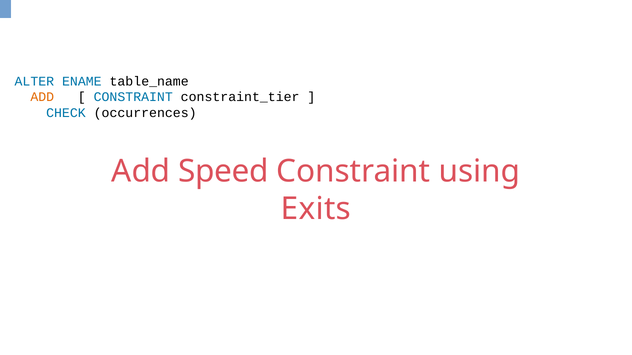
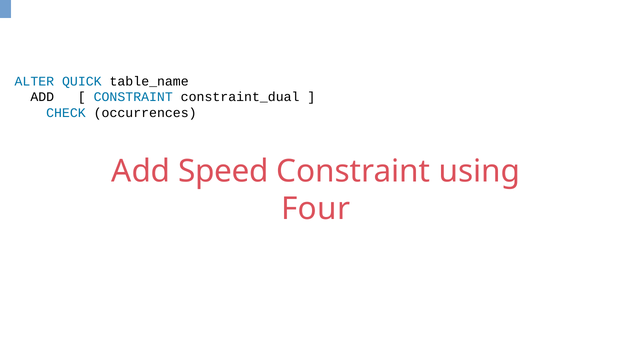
ENAME: ENAME -> QUICK
ADD at (42, 97) colour: orange -> black
constraint_tier: constraint_tier -> constraint_dual
Exits: Exits -> Four
